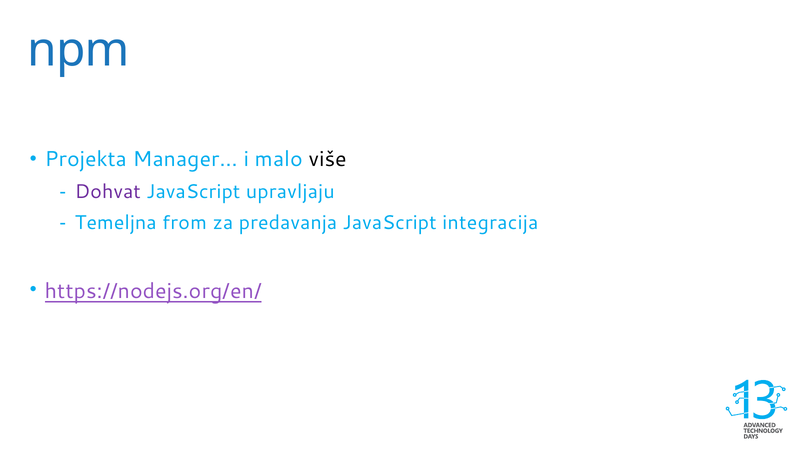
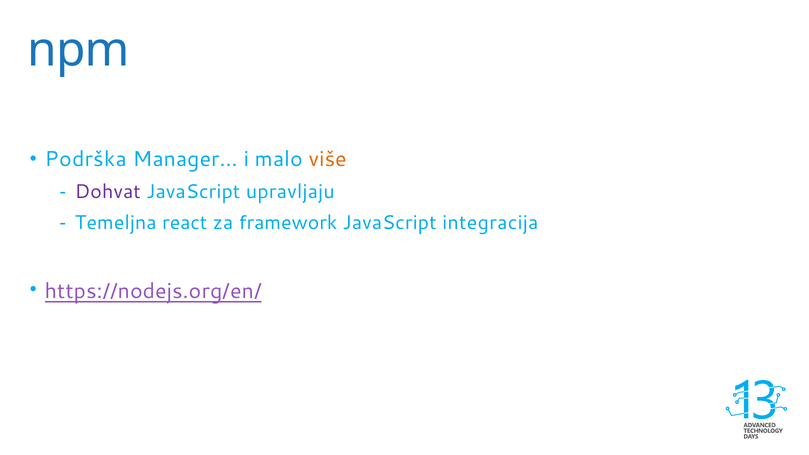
Projekta: Projekta -> Podrška
više colour: black -> orange
from: from -> react
predavanja: predavanja -> framework
